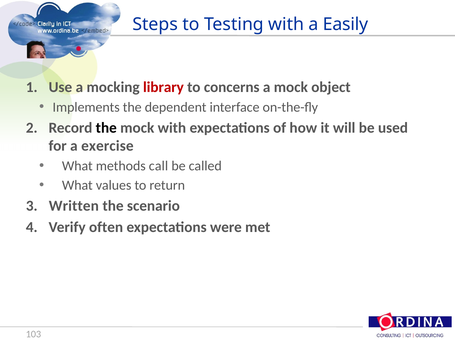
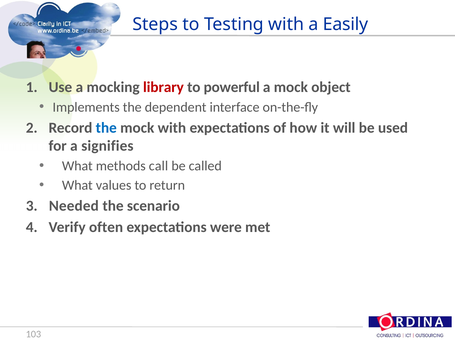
concerns: concerns -> powerful
the at (106, 128) colour: black -> blue
exercise: exercise -> signifies
Written: Written -> Needed
